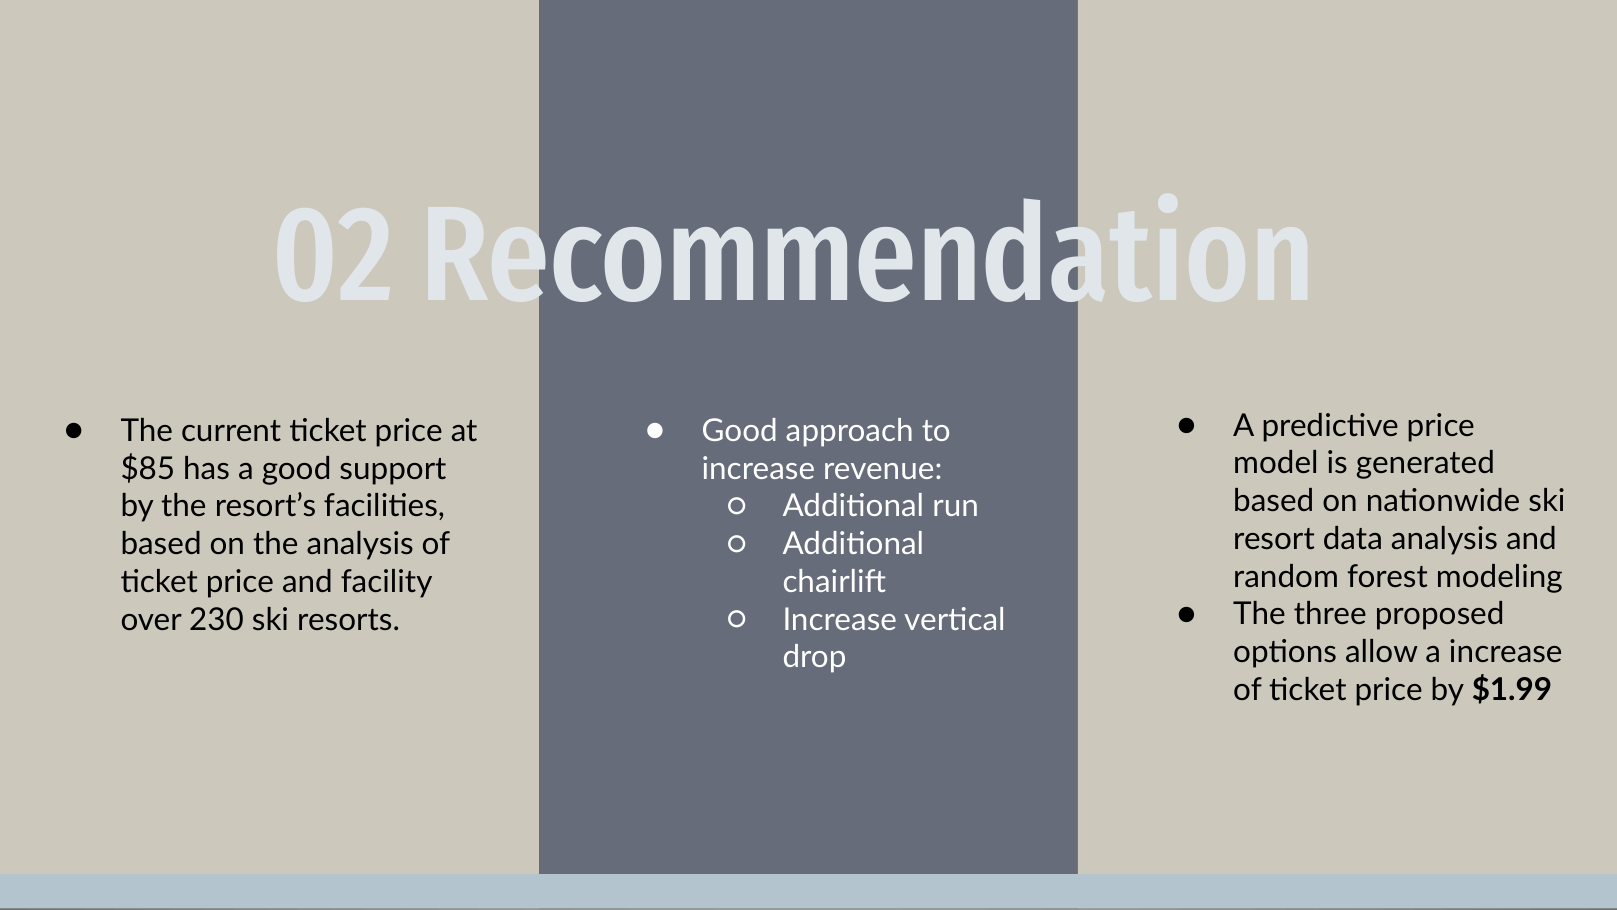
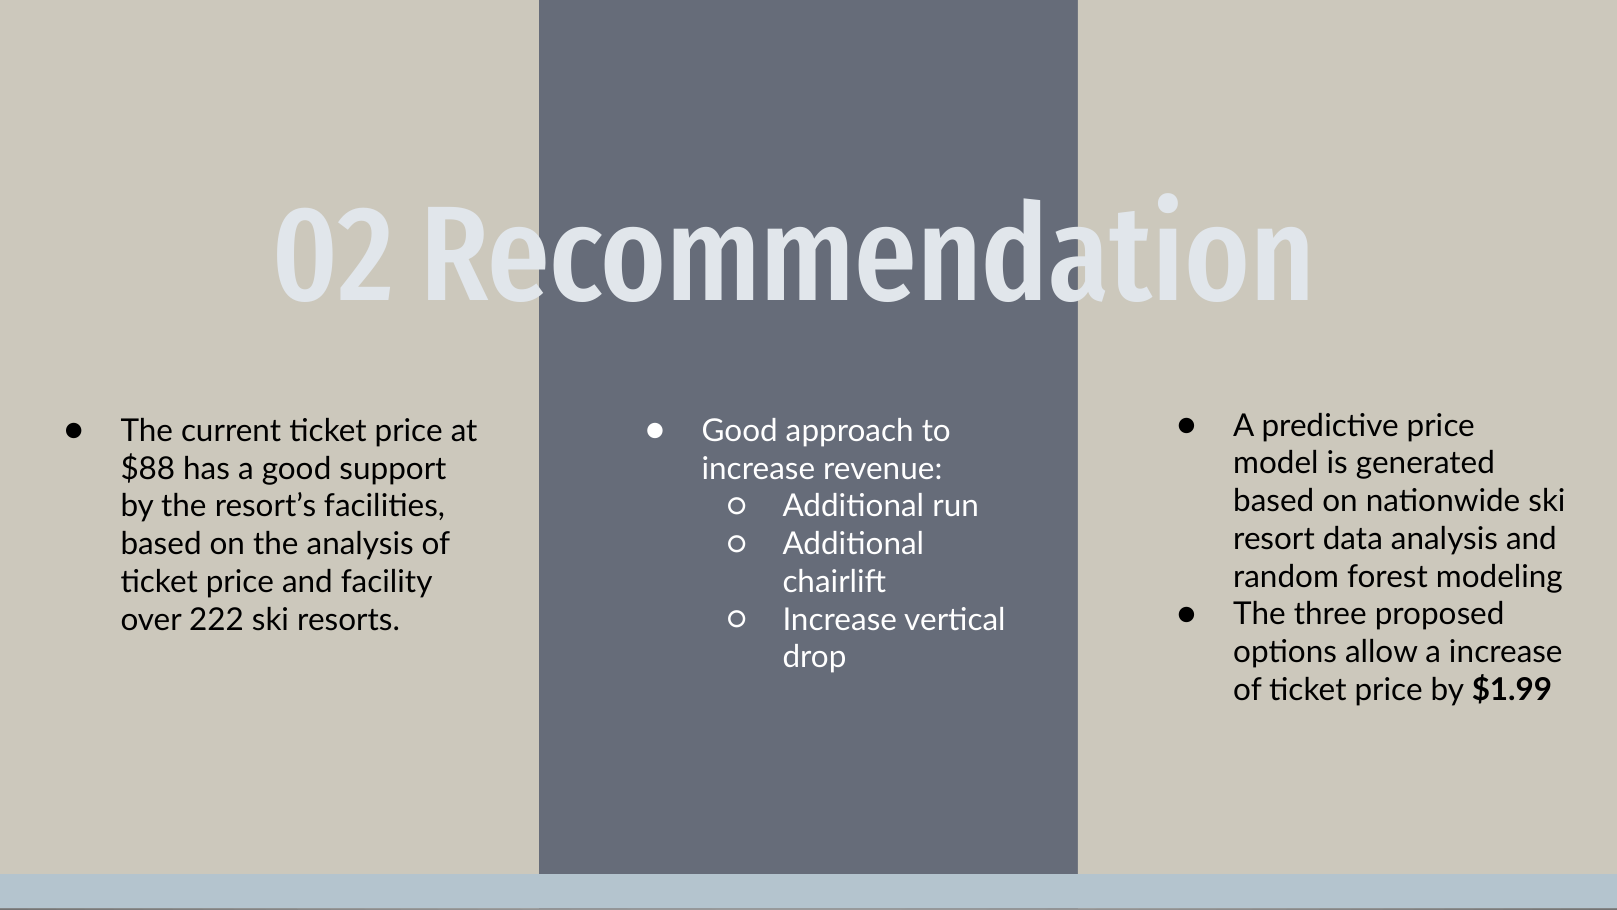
$85: $85 -> $88
230: 230 -> 222
